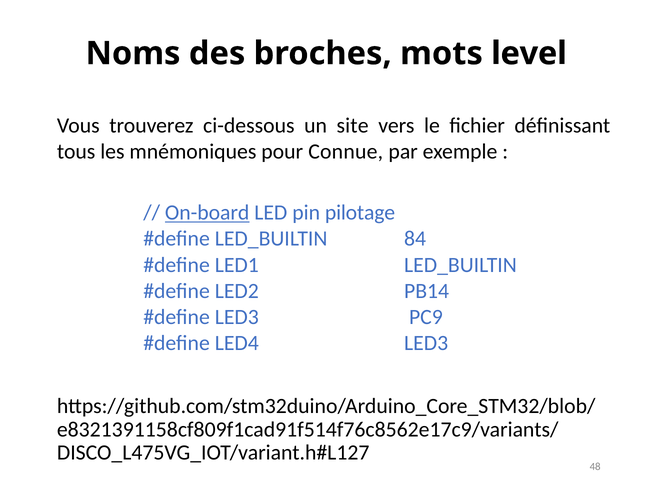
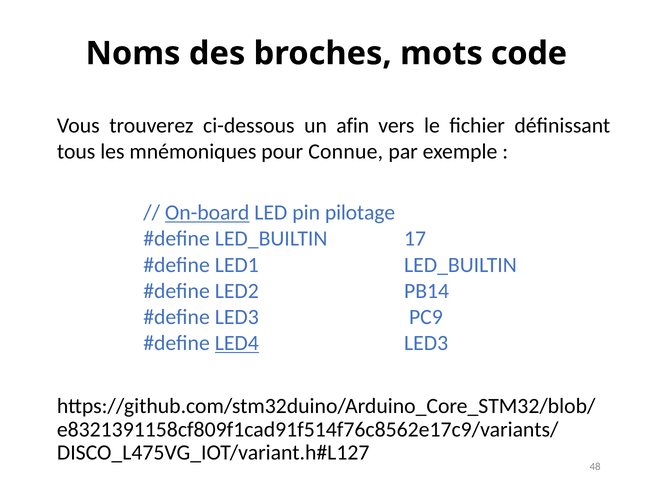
level: level -> code
site: site -> afin
84: 84 -> 17
LED4 underline: none -> present
